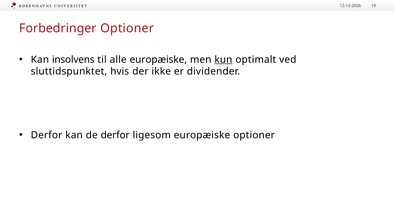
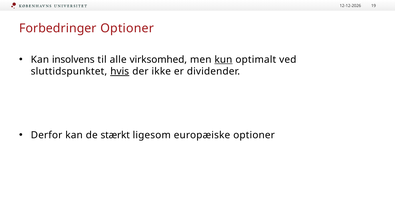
alle europæiske: europæiske -> virksomhed
hvis underline: none -> present
de derfor: derfor -> stærkt
